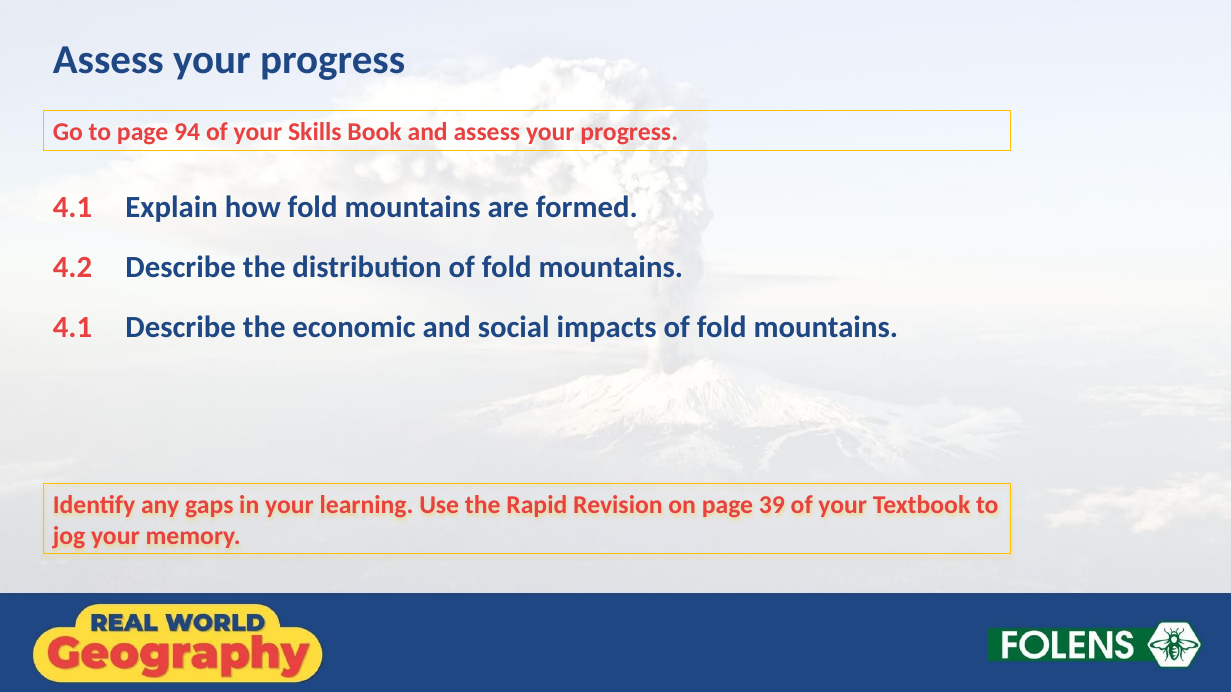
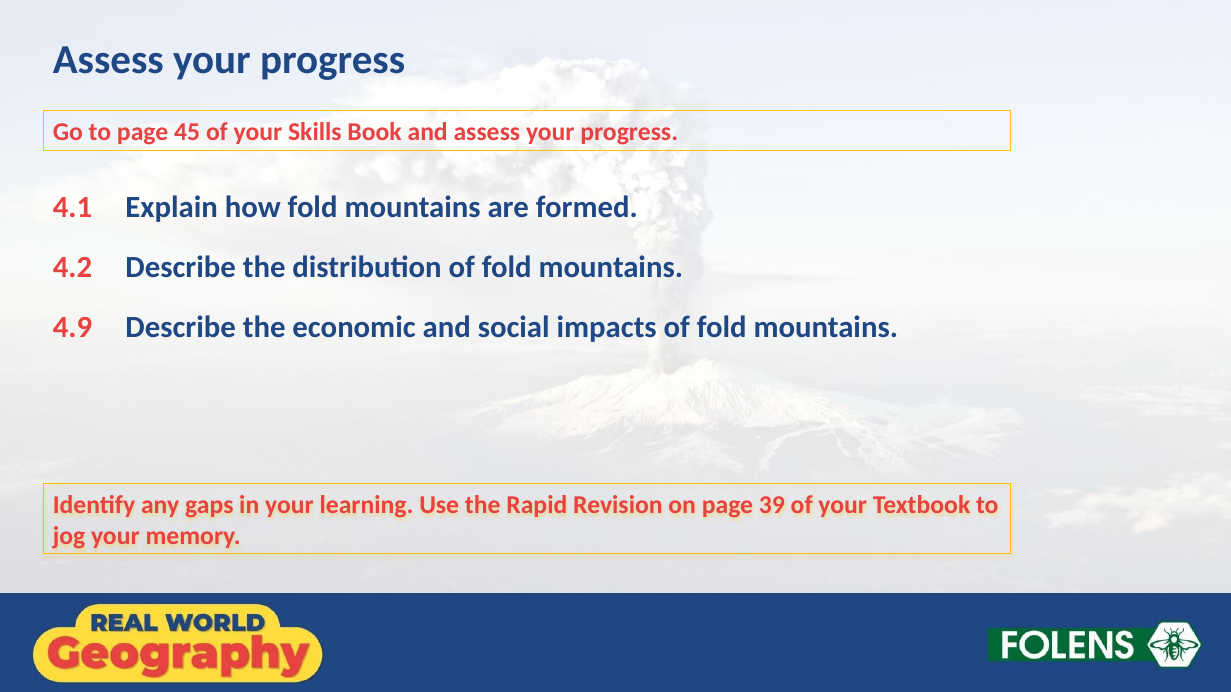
94: 94 -> 45
4.1 at (73, 327): 4.1 -> 4.9
